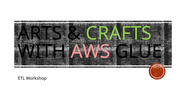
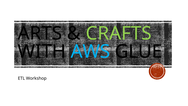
AWS colour: pink -> light blue
